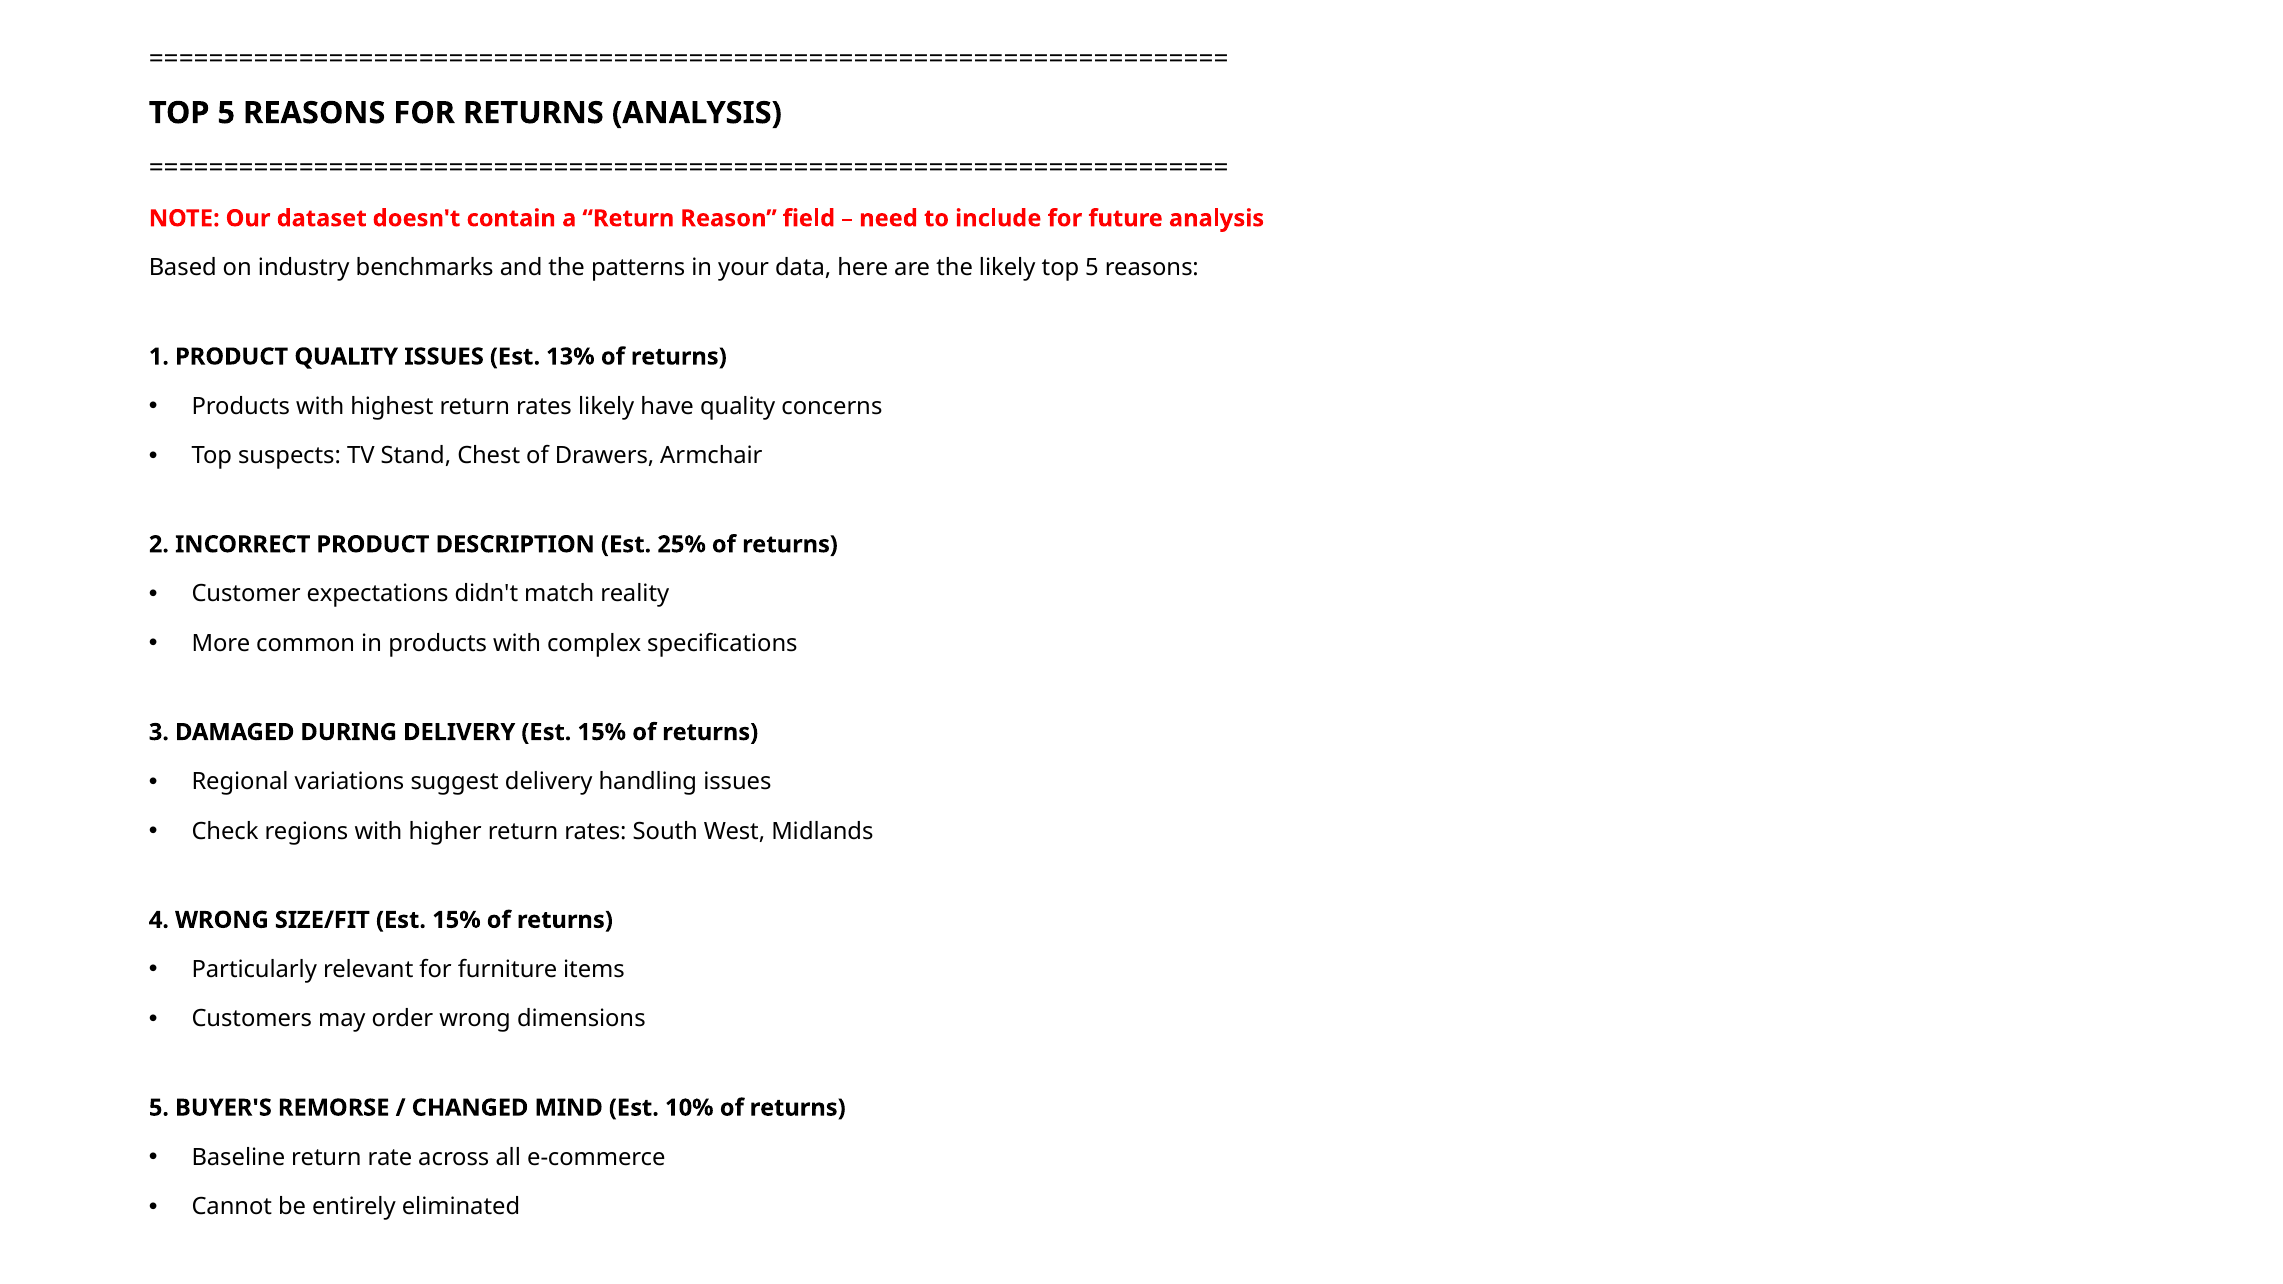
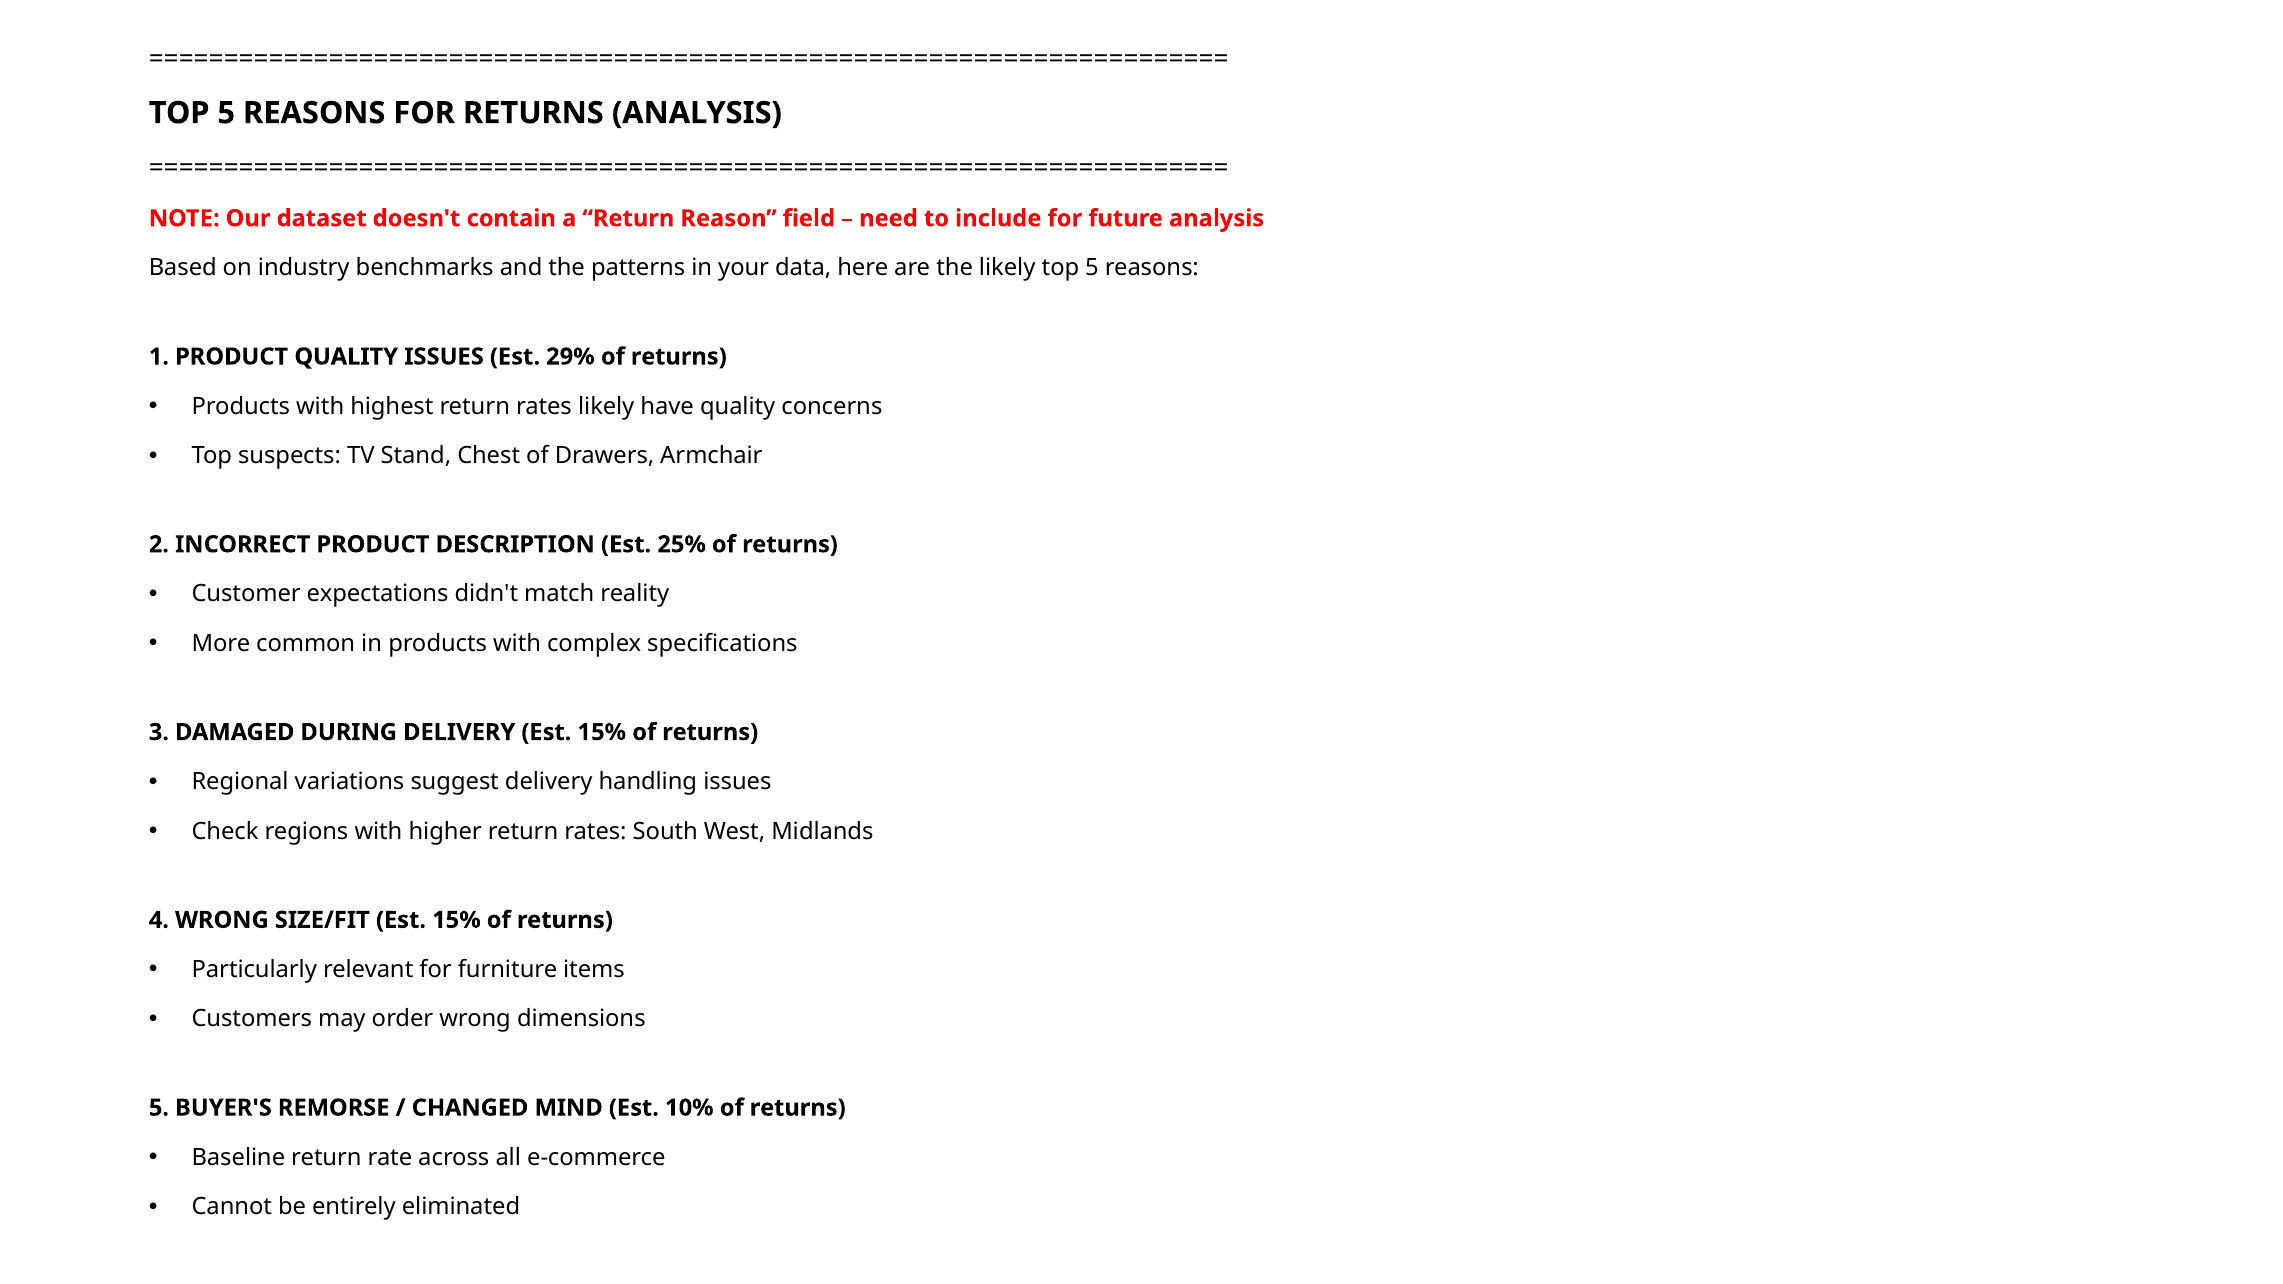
13%: 13% -> 29%
